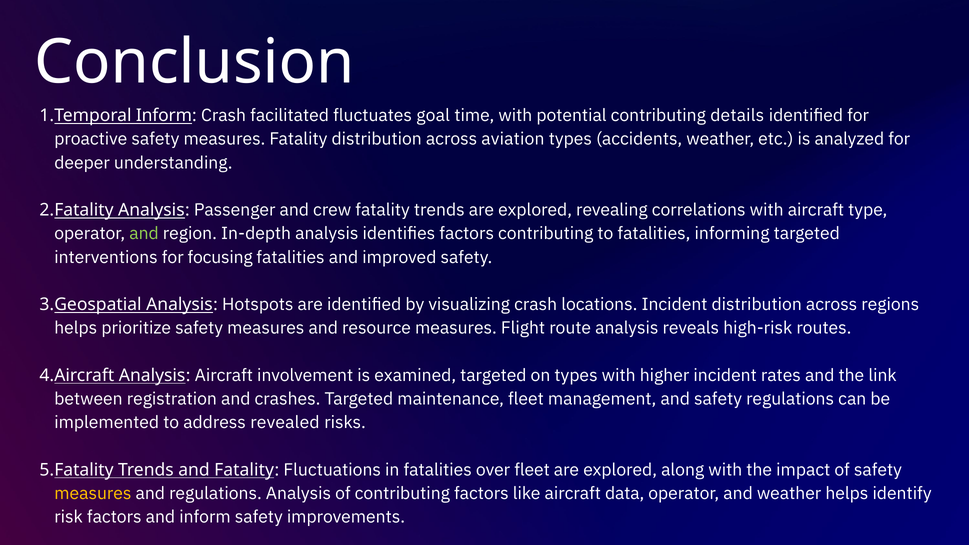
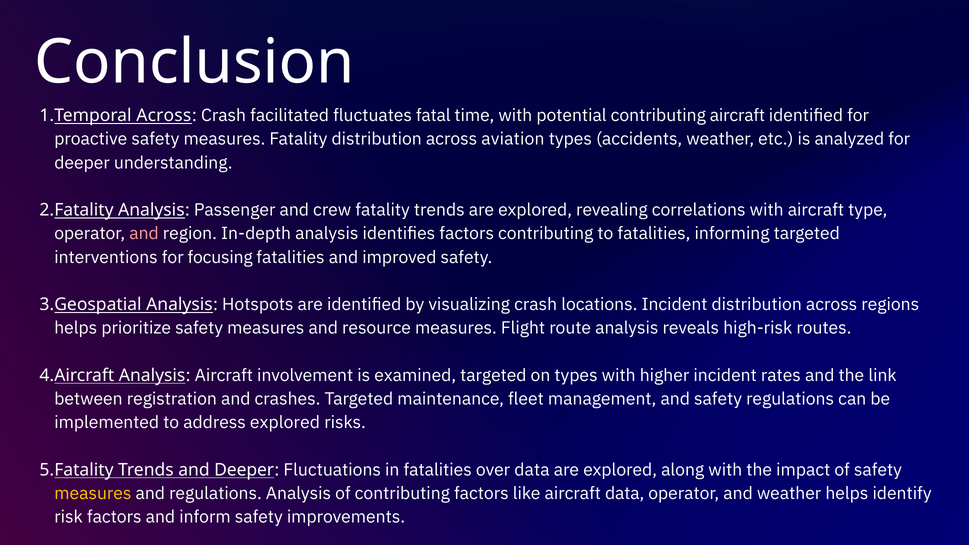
Inform at (164, 116): Inform -> Across
goal: goal -> fatal
contributing details: details -> aircraft
and at (144, 234) colour: light green -> pink
address revealed: revealed -> explored
and Fatality: Fatality -> Deeper
over fleet: fleet -> data
